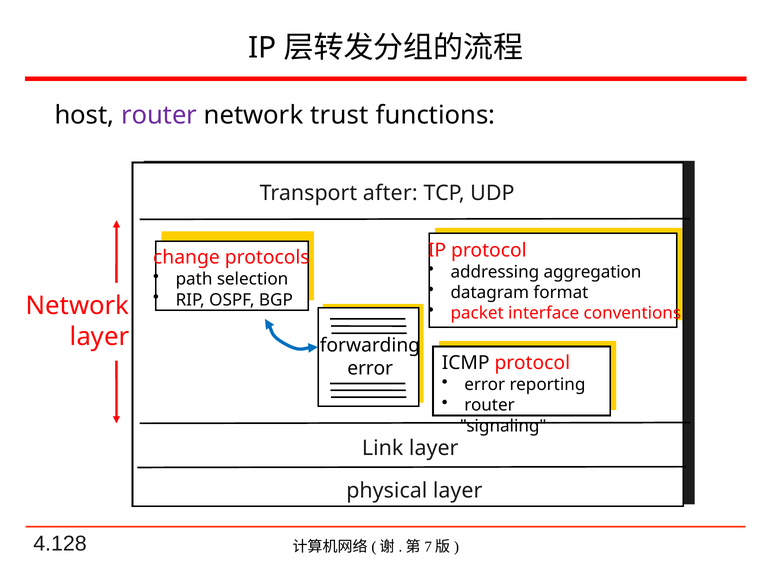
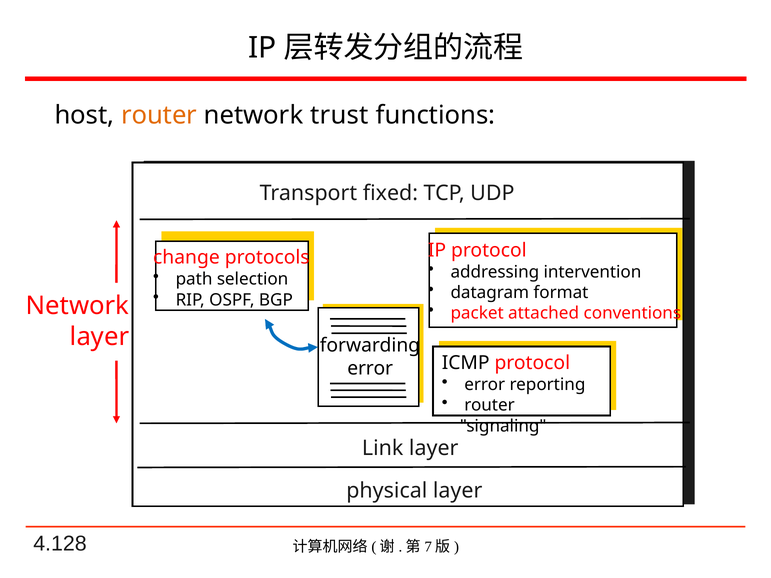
router at (159, 115) colour: purple -> orange
after: after -> fixed
aggregation: aggregation -> intervention
interface: interface -> attached
